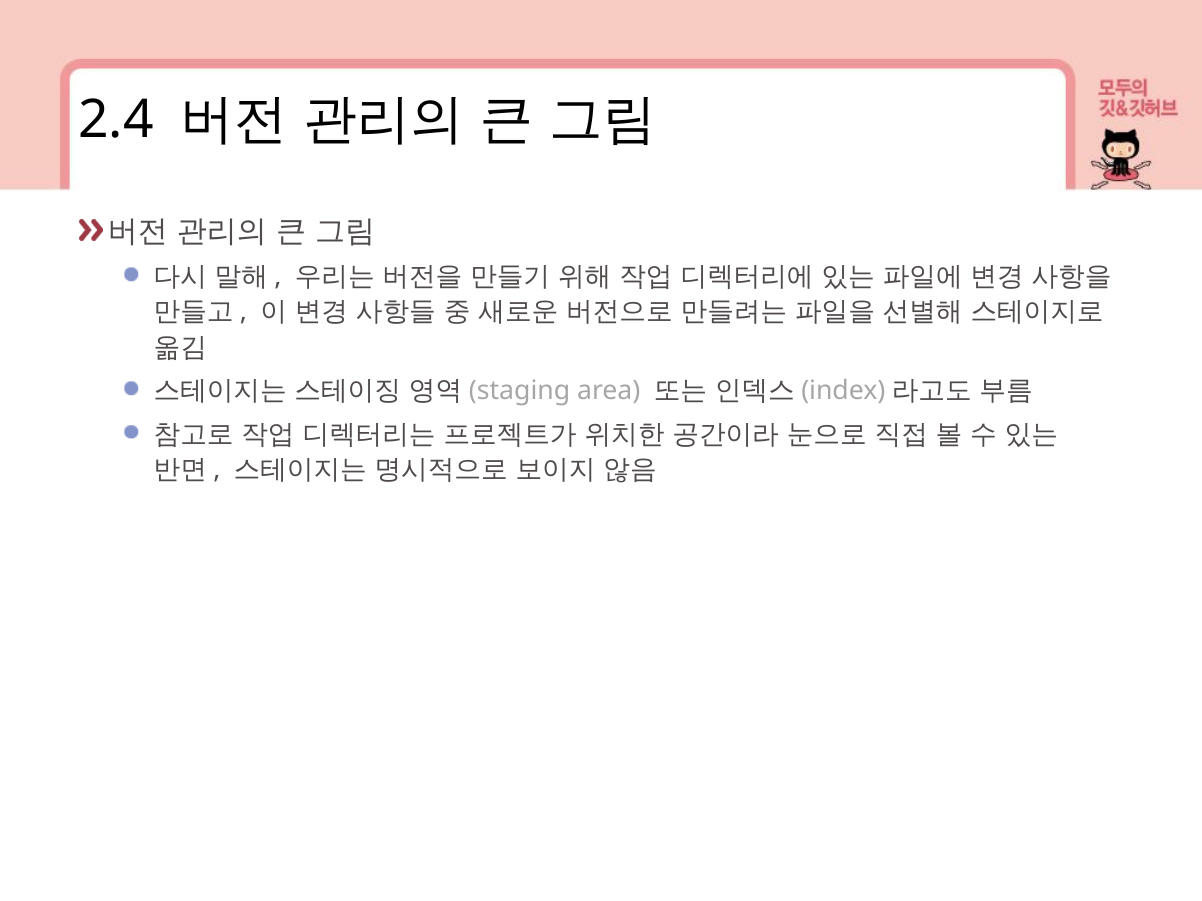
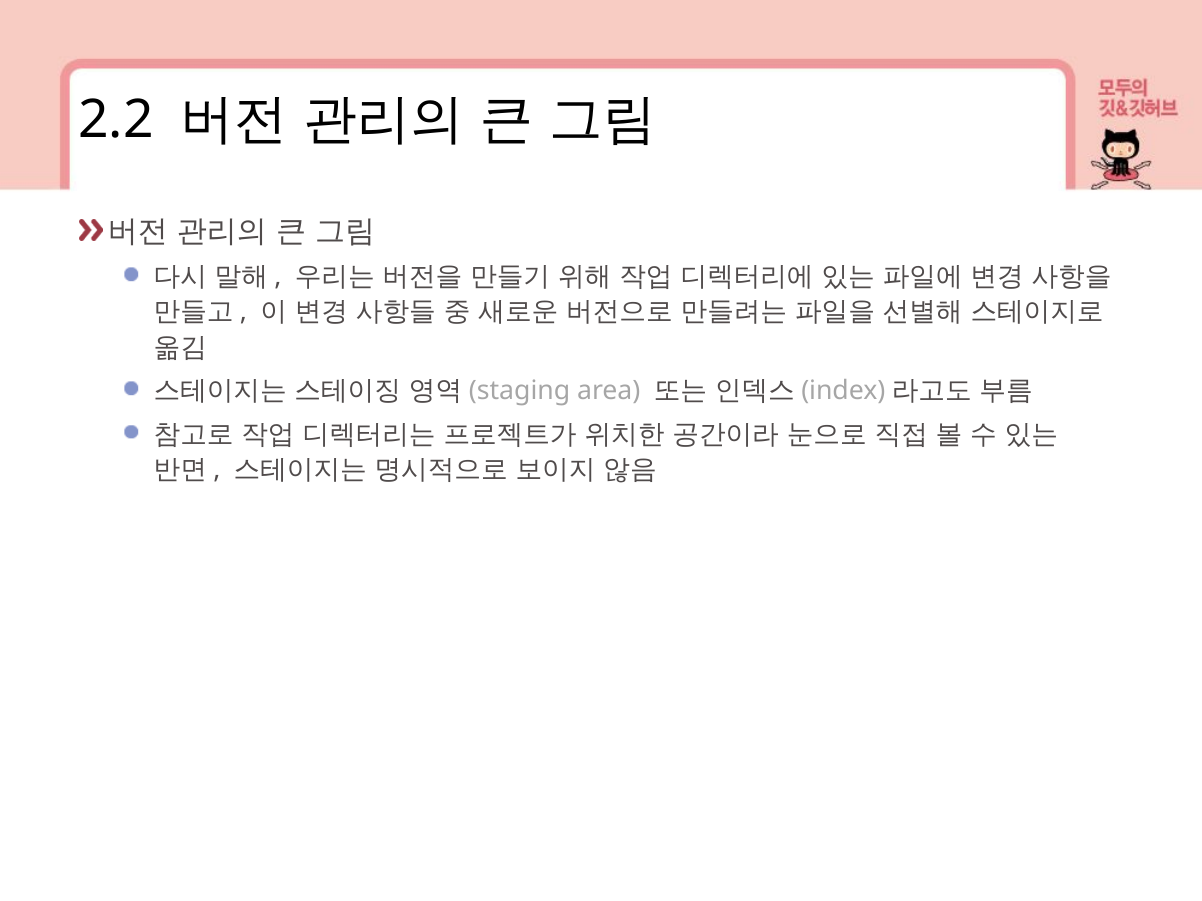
2.4: 2.4 -> 2.2
